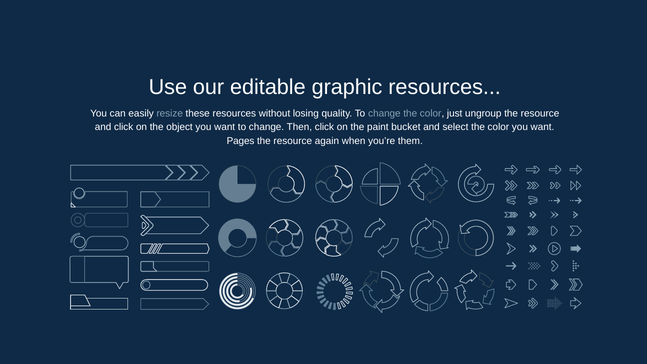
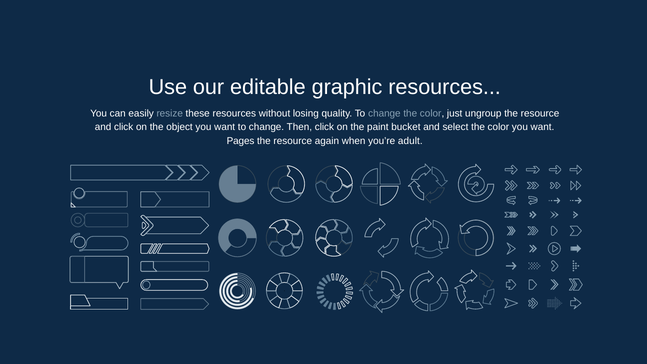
them: them -> adult
